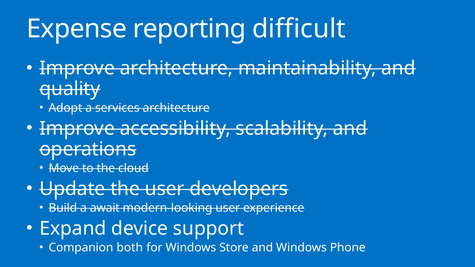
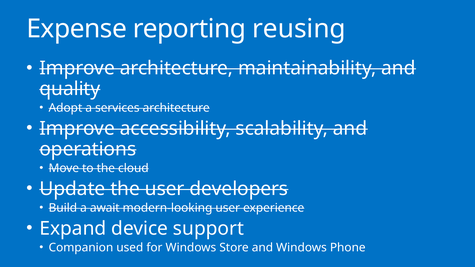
difficult: difficult -> reusing
both: both -> used
